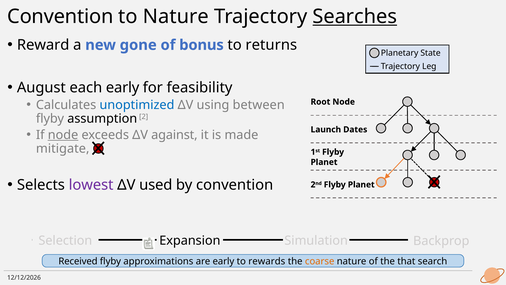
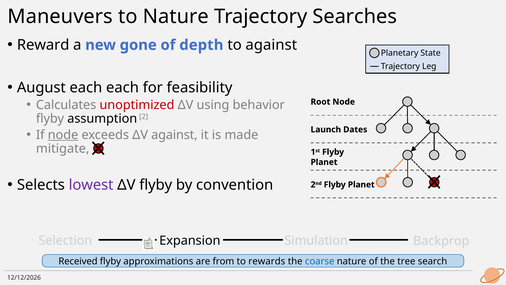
Convention at (60, 17): Convention -> Maneuvers
Searches underline: present -> none
bonus: bonus -> depth
to returns: returns -> against
each early: early -> each
unoptimized colour: blue -> red
between: between -> behavior
ΔV used: used -> flyby
are early: early -> from
coarse colour: orange -> blue
that: that -> tree
